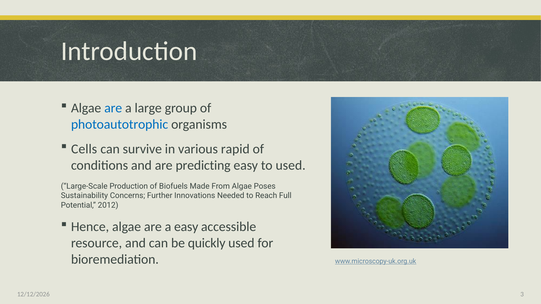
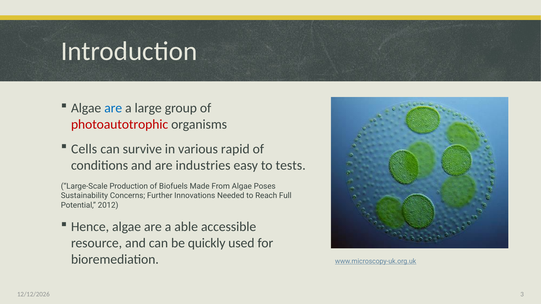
photoautotrophic colour: blue -> red
predicting: predicting -> industries
to used: used -> tests
a easy: easy -> able
